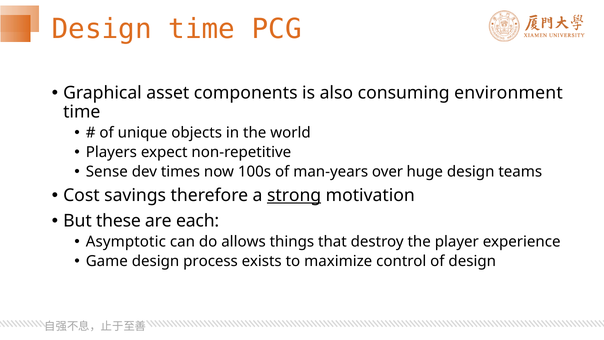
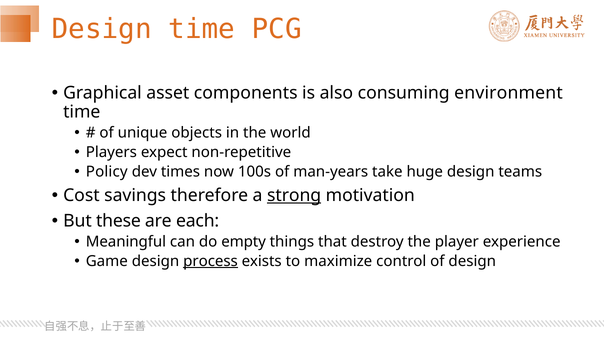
Sense: Sense -> Policy
over: over -> take
Asymptotic: Asymptotic -> Meaningful
allows: allows -> empty
process underline: none -> present
